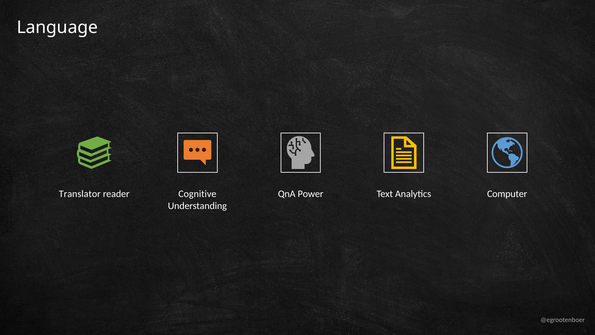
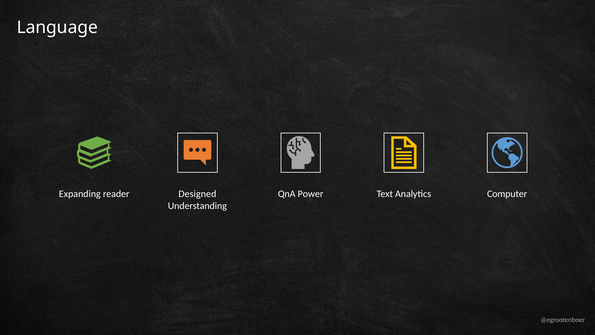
Translator: Translator -> Expanding
Cognitive: Cognitive -> Designed
